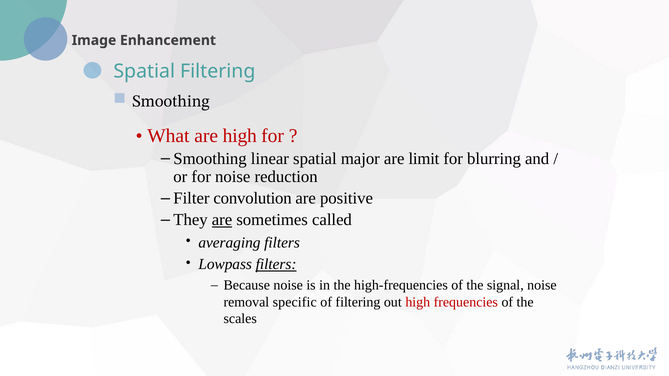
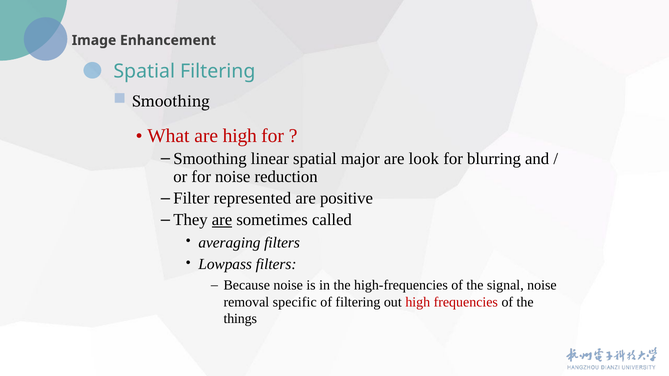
limit: limit -> look
convolution: convolution -> represented
filters at (276, 265) underline: present -> none
scales: scales -> things
